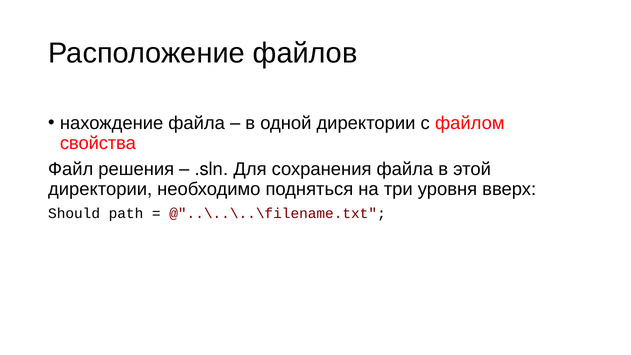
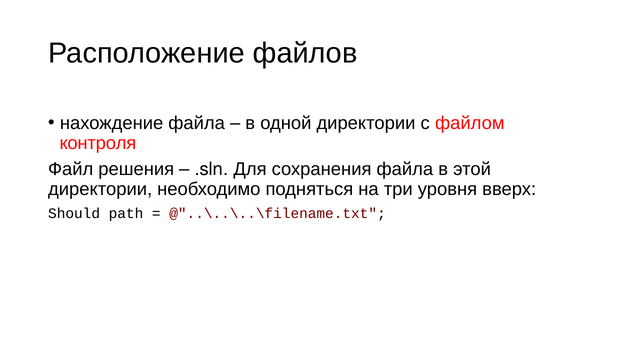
свойства: свойства -> контроля
